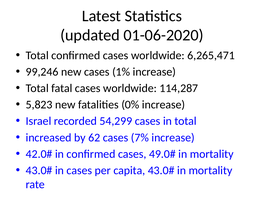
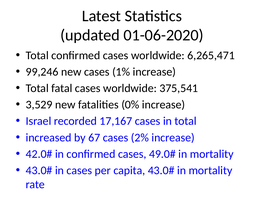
114,287: 114,287 -> 375,541
5,823: 5,823 -> 3,529
54,299: 54,299 -> 17,167
62: 62 -> 67
7%: 7% -> 2%
